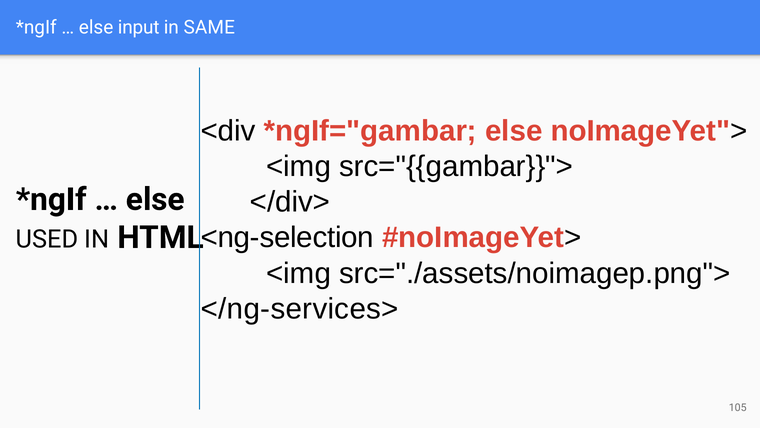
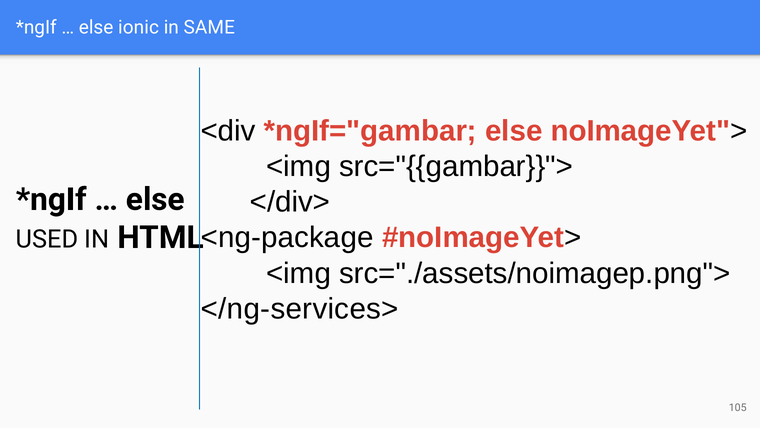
input: input -> ionic
<ng-selection: <ng-selection -> <ng-package
